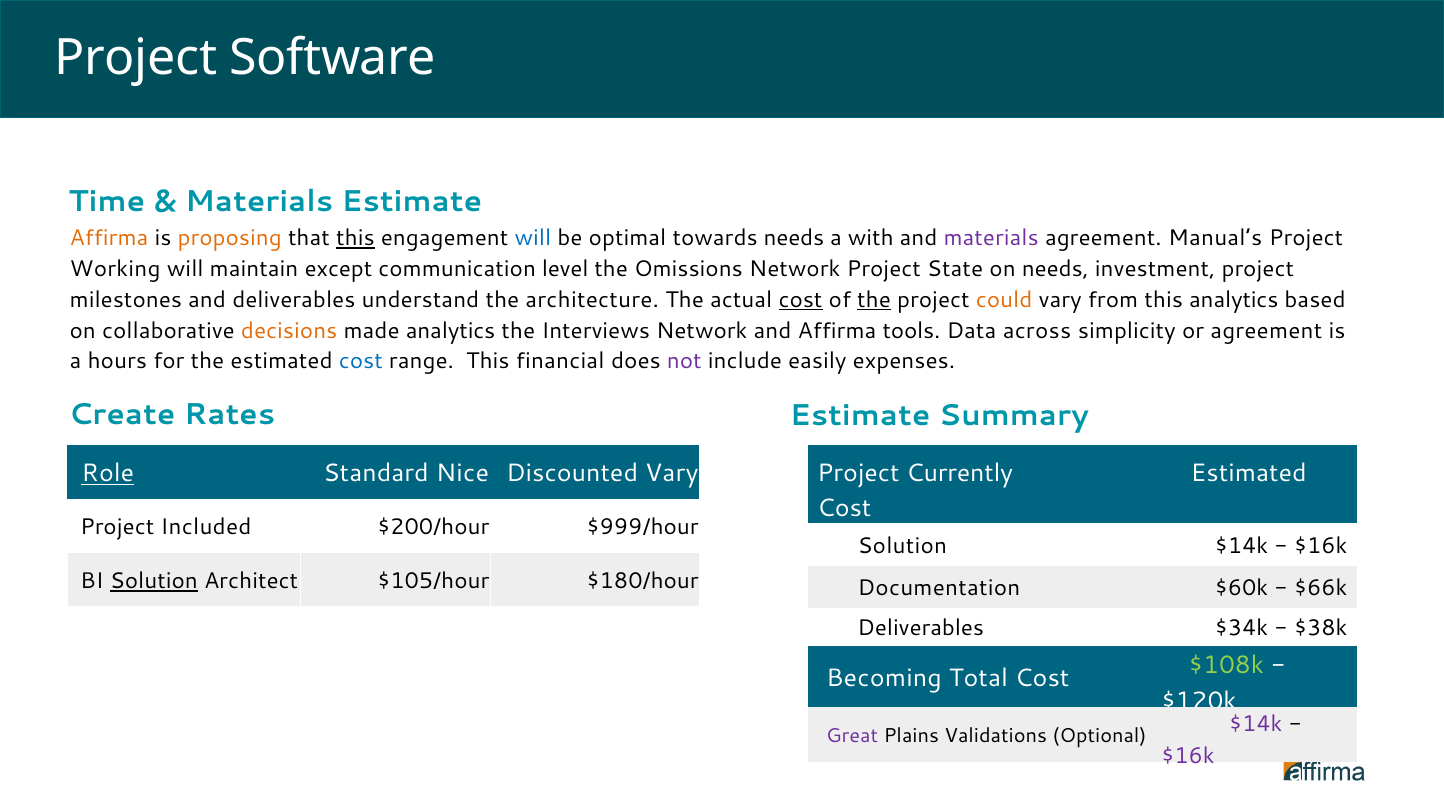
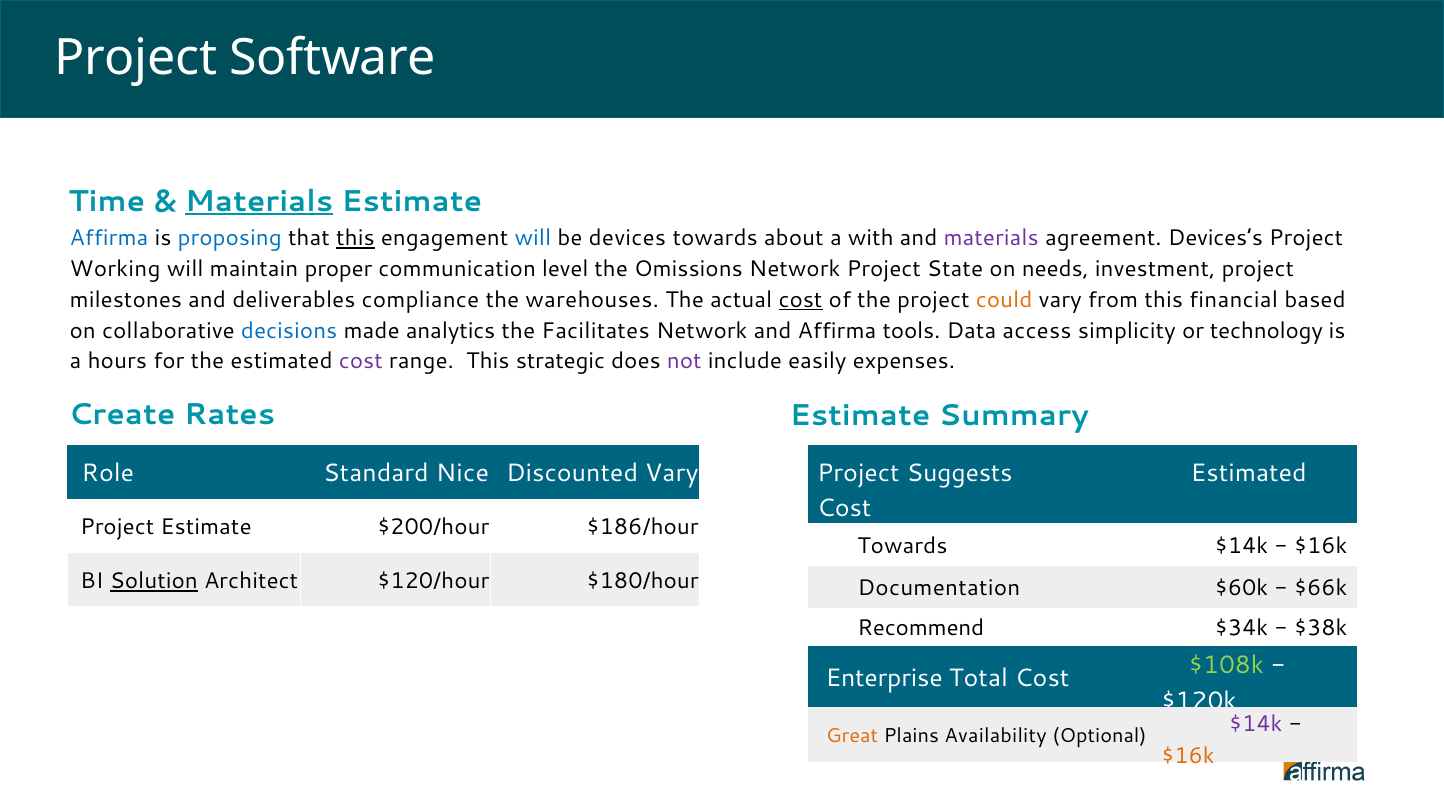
Materials at (259, 202) underline: none -> present
Affirma at (109, 238) colour: orange -> blue
proposing colour: orange -> blue
optimal: optimal -> devices
towards needs: needs -> about
Manual’s: Manual’s -> Devices’s
except: except -> proper
understand: understand -> compliance
architecture: architecture -> warehouses
the at (874, 300) underline: present -> none
this analytics: analytics -> financial
decisions colour: orange -> blue
Interviews: Interviews -> Facilitates
across: across -> access
or agreement: agreement -> technology
cost at (361, 362) colour: blue -> purple
financial: financial -> strategic
Currently: Currently -> Suggests
Role underline: present -> none
Project Included: Included -> Estimate
$999/hour: $999/hour -> $186/hour
Solution at (902, 546): Solution -> Towards
$105/hour: $105/hour -> $120/hour
Deliverables at (921, 629): Deliverables -> Recommend
Becoming: Becoming -> Enterprise
Great colour: purple -> orange
Validations: Validations -> Availability
$16k at (1188, 757) colour: purple -> orange
